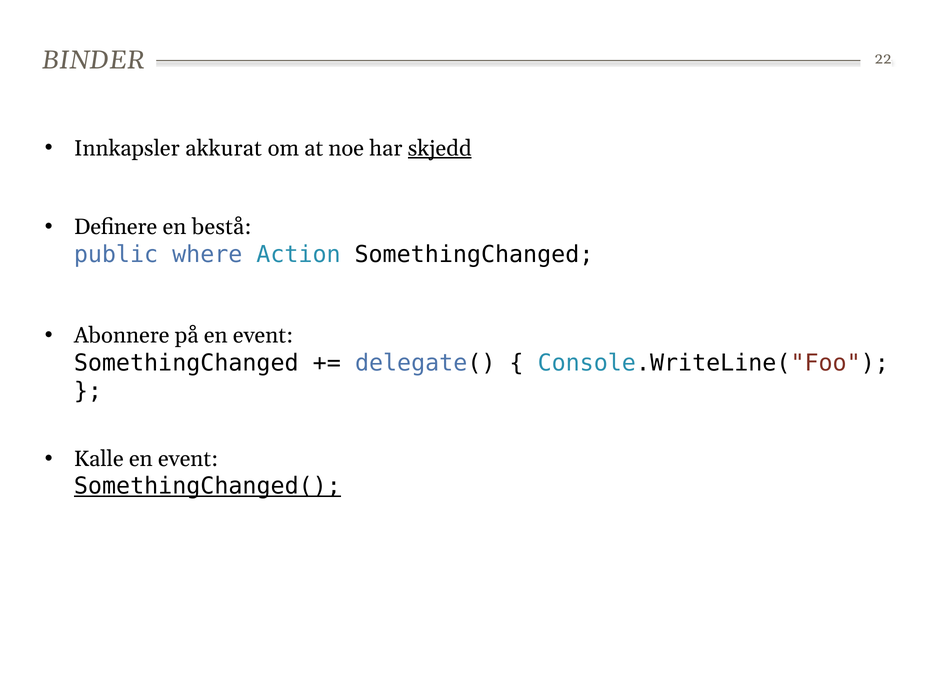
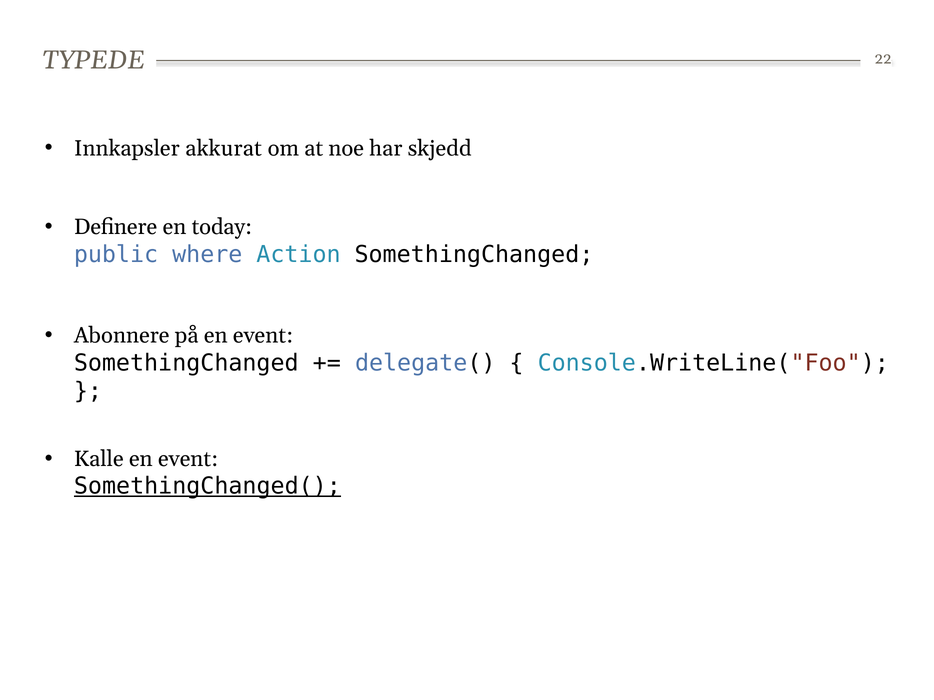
BINDER: BINDER -> TYPEDE
skjedd underline: present -> none
bestå: bestå -> today
